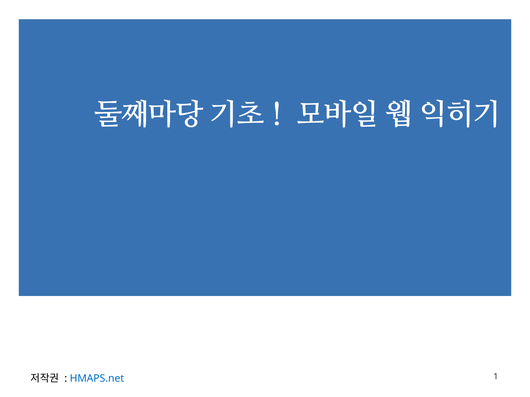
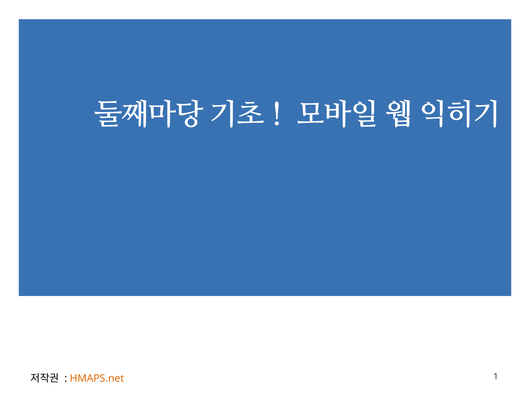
HMAPS.net colour: blue -> orange
